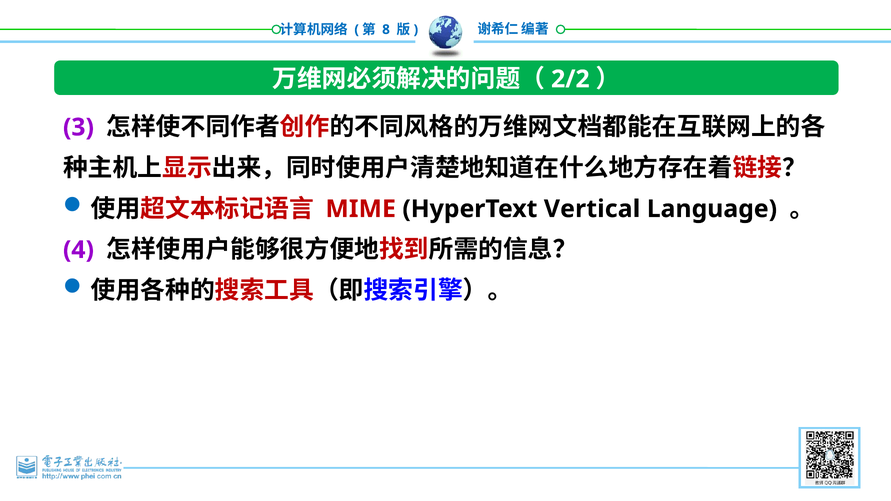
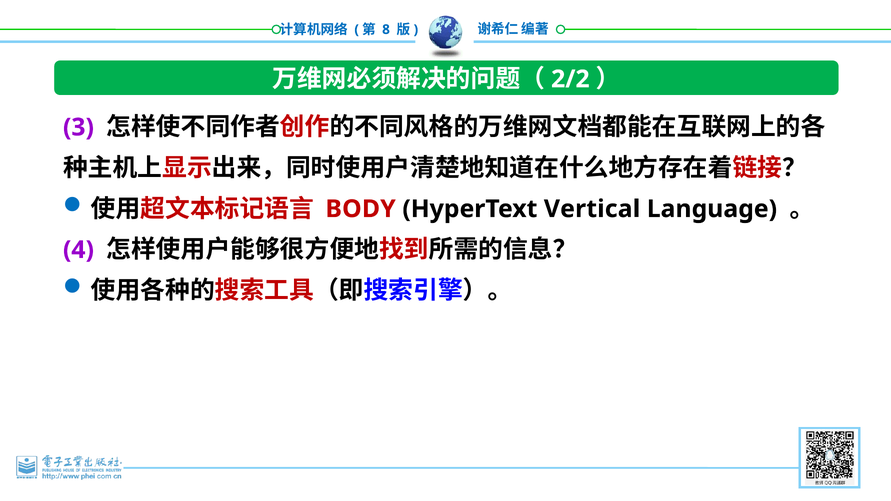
MIME: MIME -> BODY
